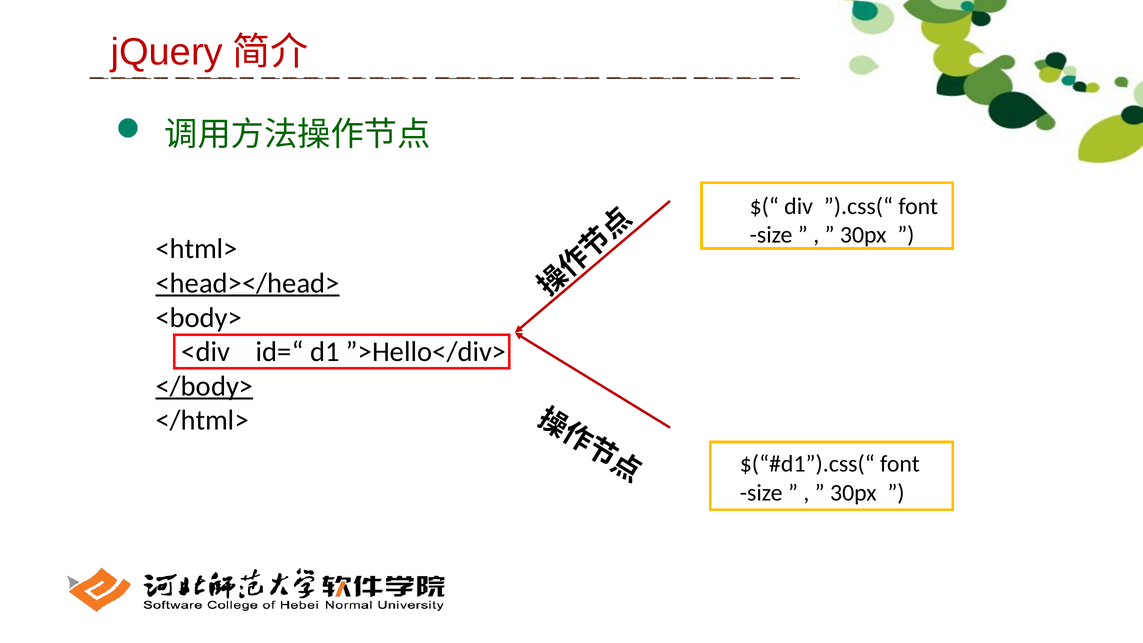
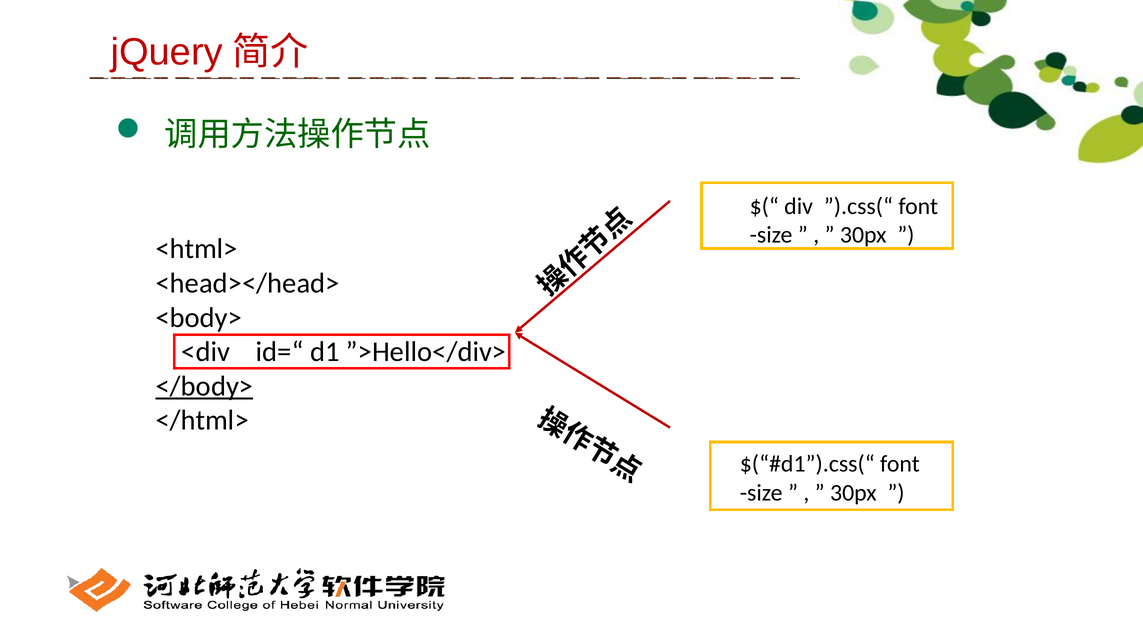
<head></head> underline: present -> none
